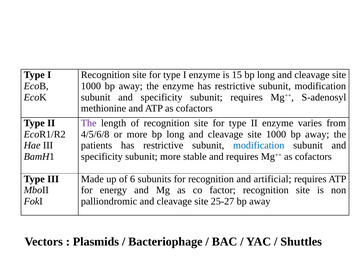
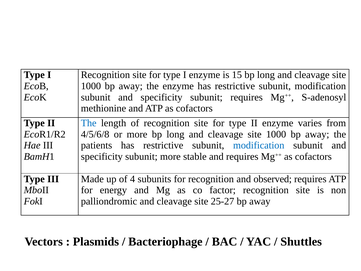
The at (89, 123) colour: purple -> blue
6: 6 -> 4
artificial: artificial -> observed
